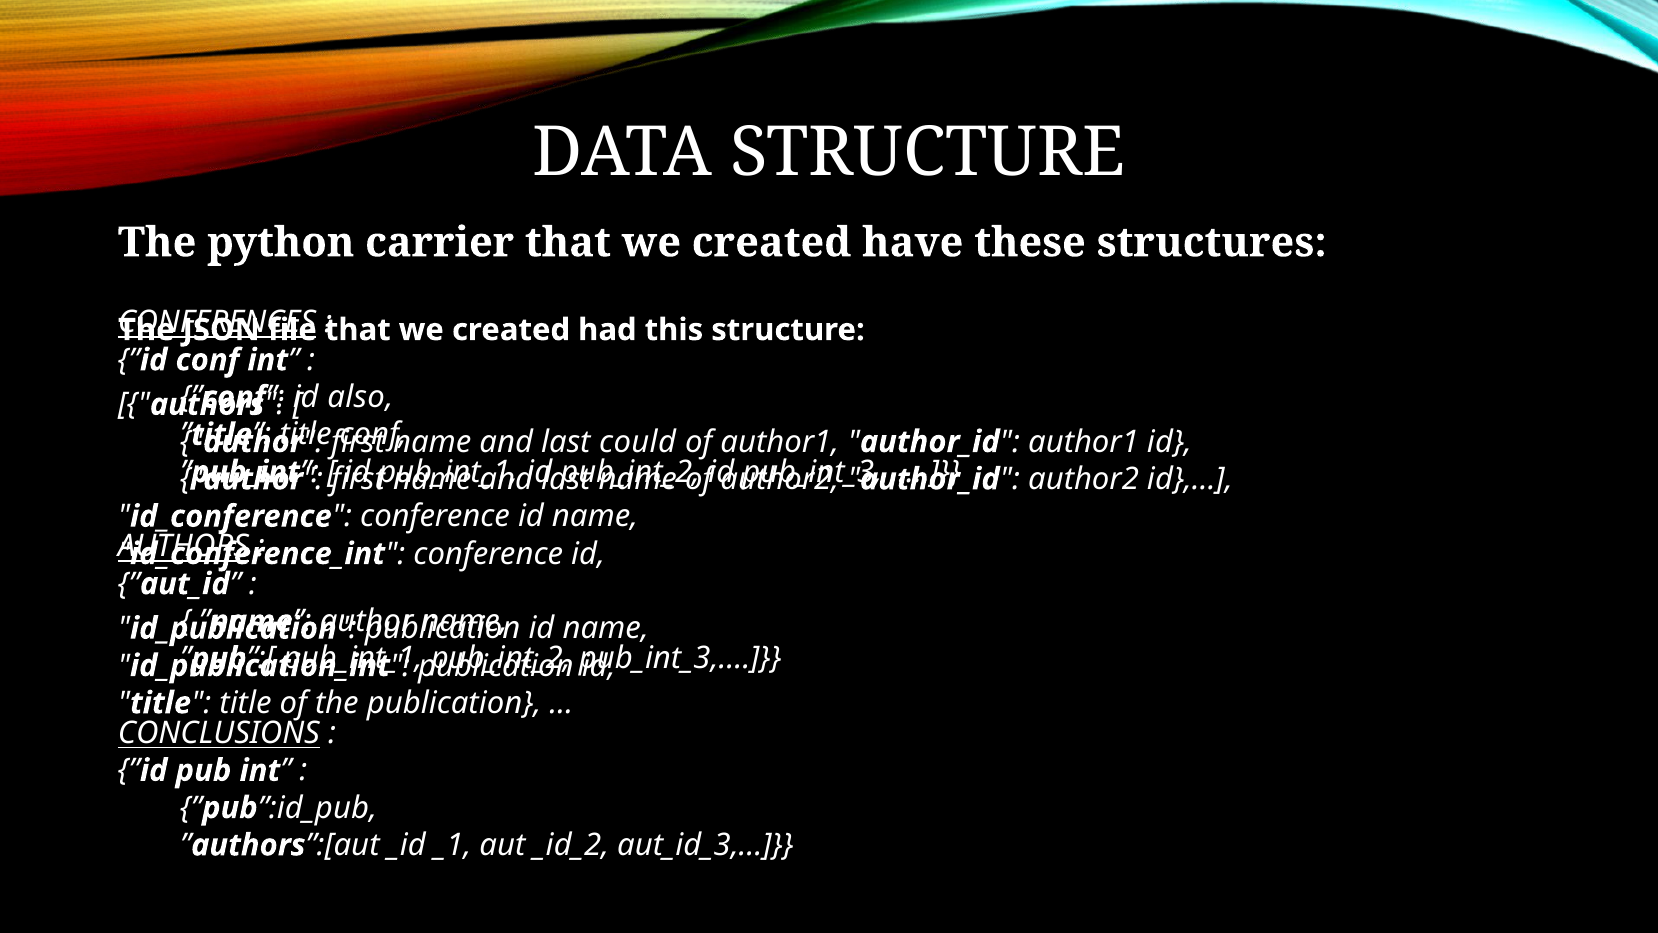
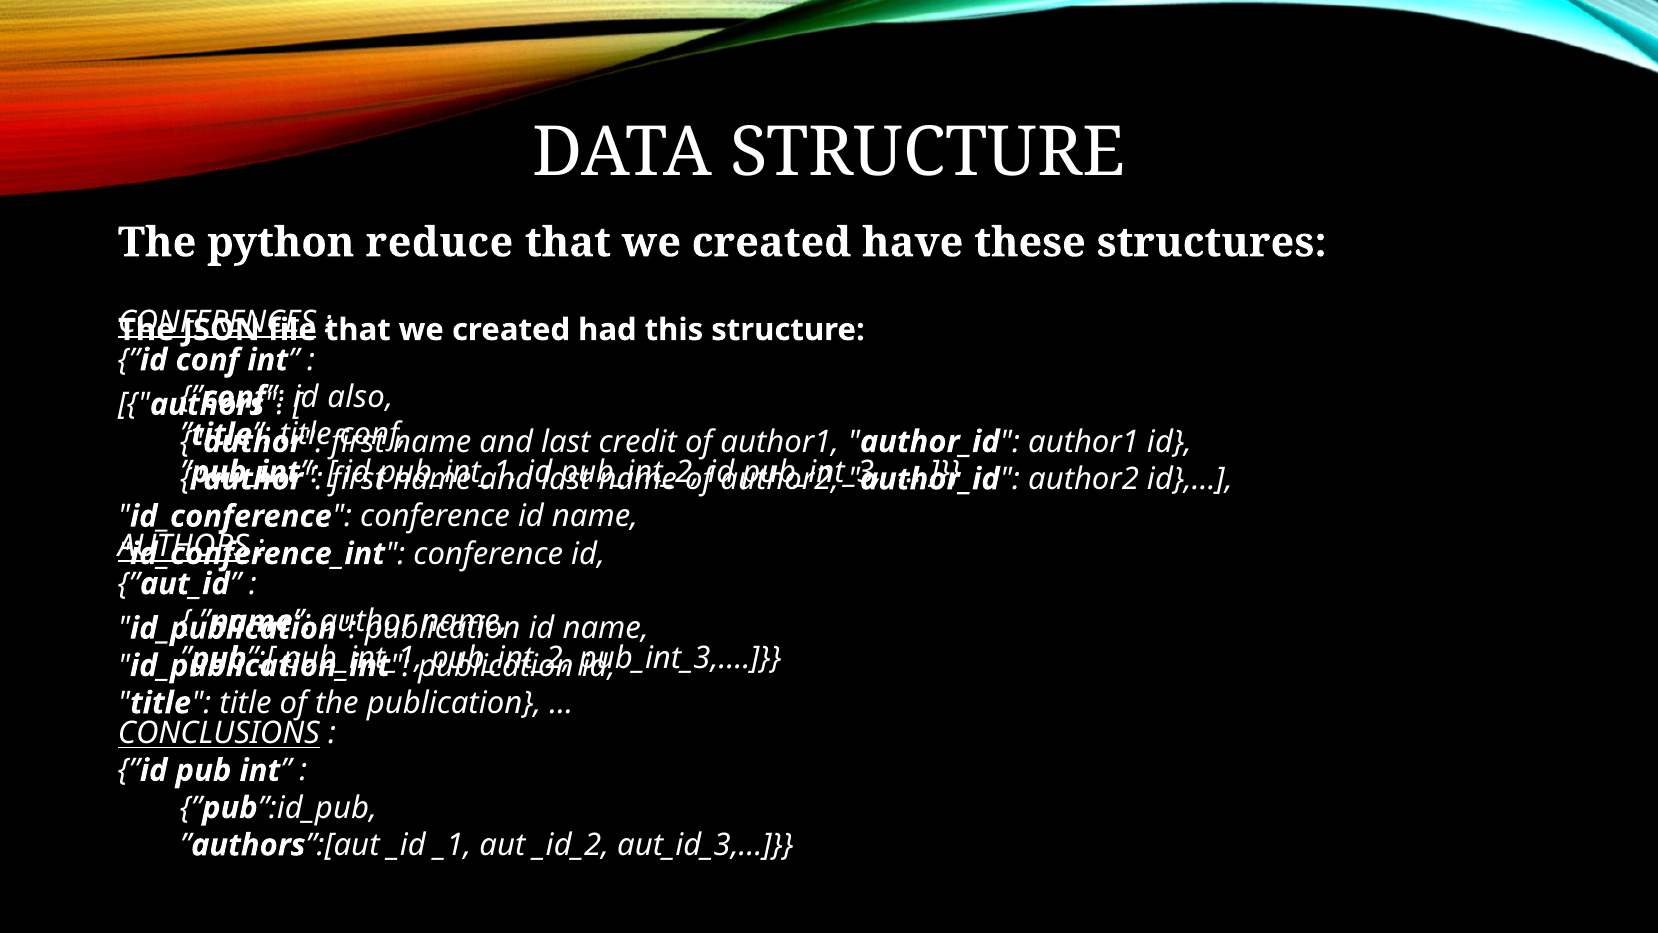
carrier: carrier -> reduce
could: could -> credit
